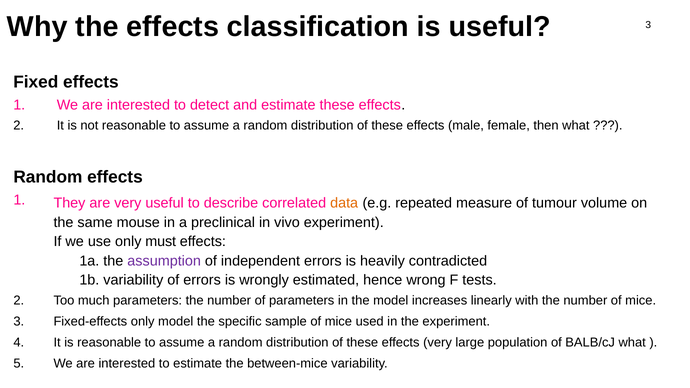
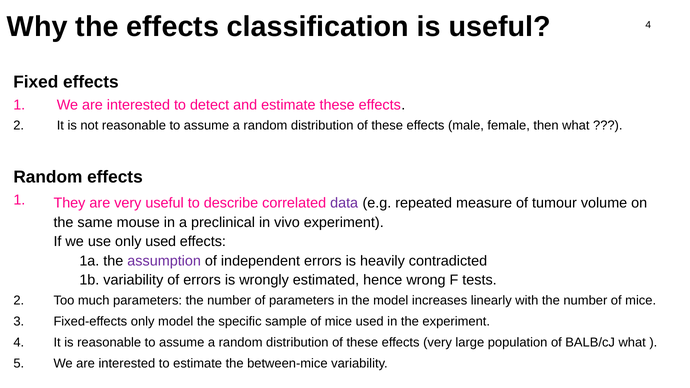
useful 3: 3 -> 4
data colour: orange -> purple
only must: must -> used
